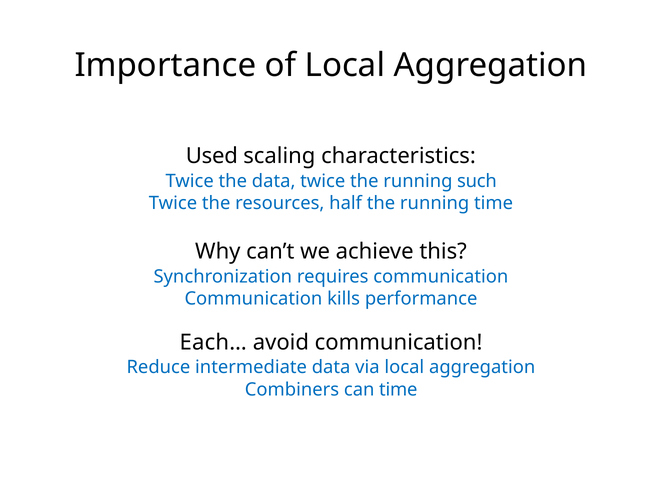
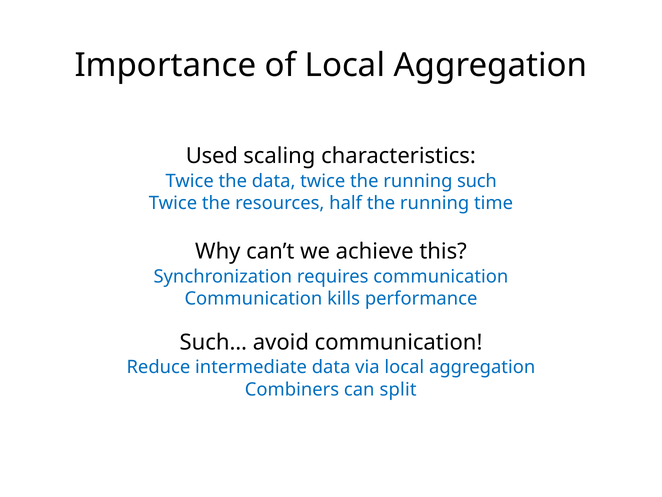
Each…: Each… -> Such…
can time: time -> split
